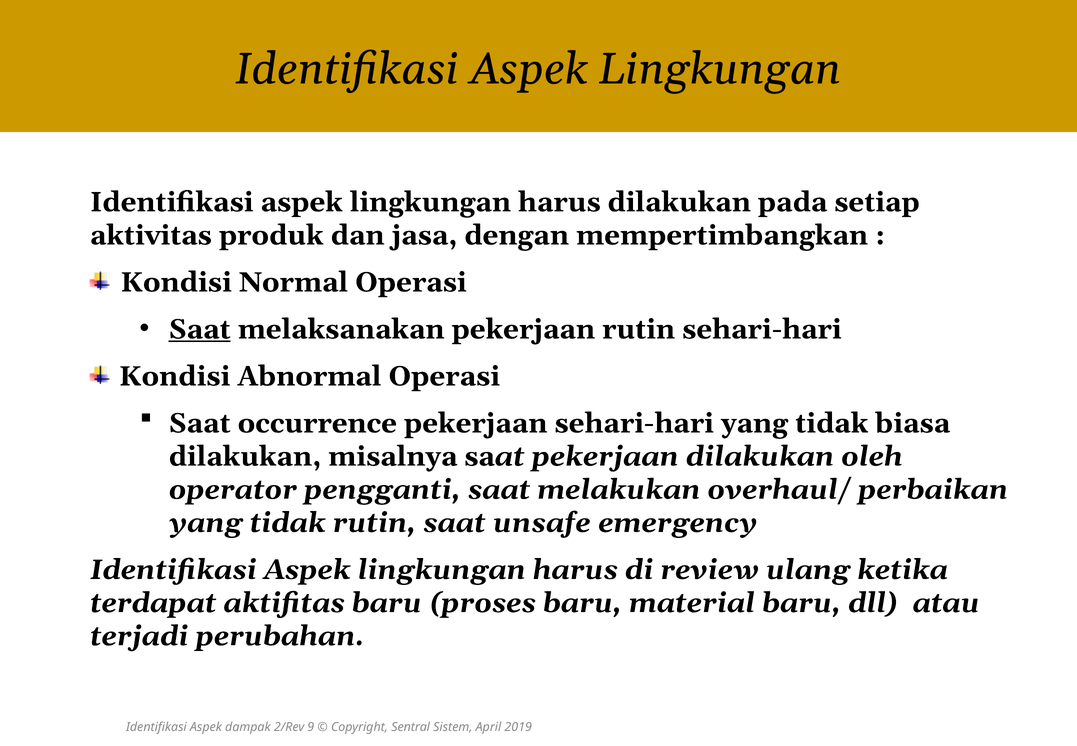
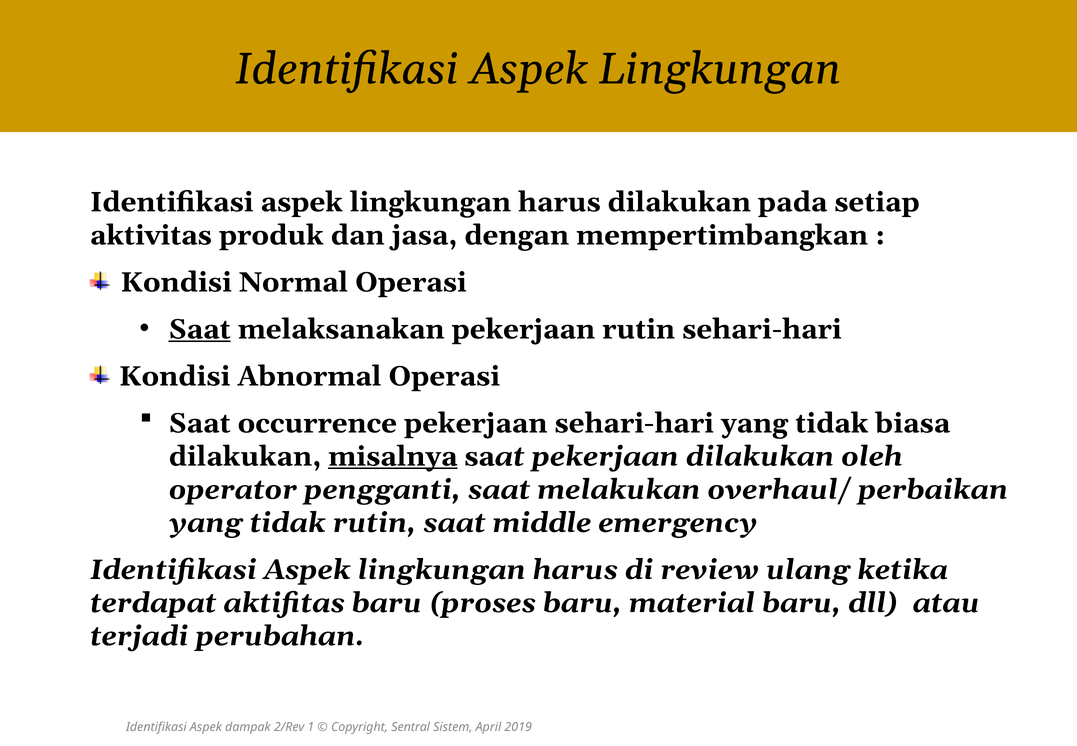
misalnya underline: none -> present
unsafe: unsafe -> middle
9: 9 -> 1
